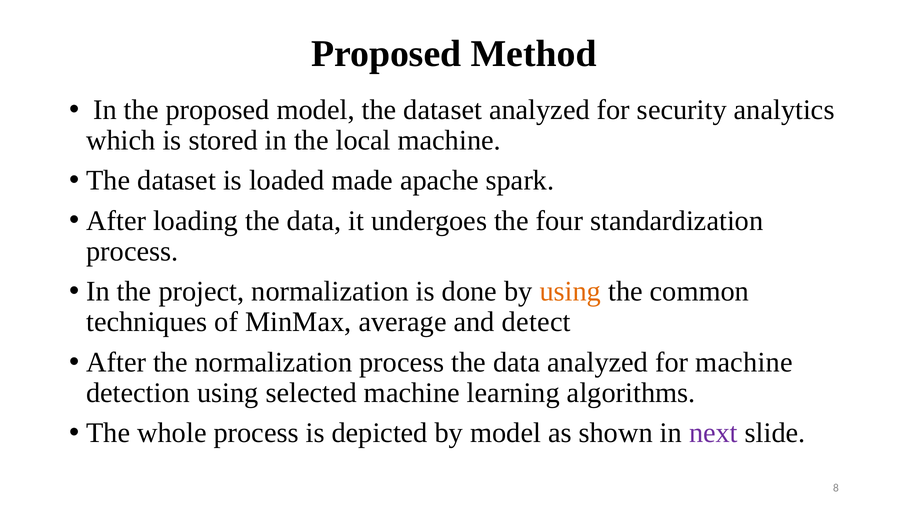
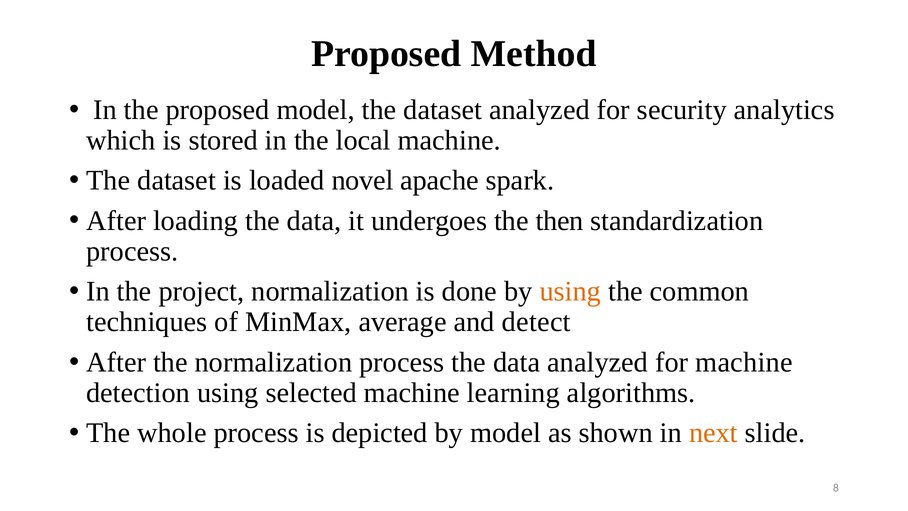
made: made -> novel
four: four -> then
next colour: purple -> orange
